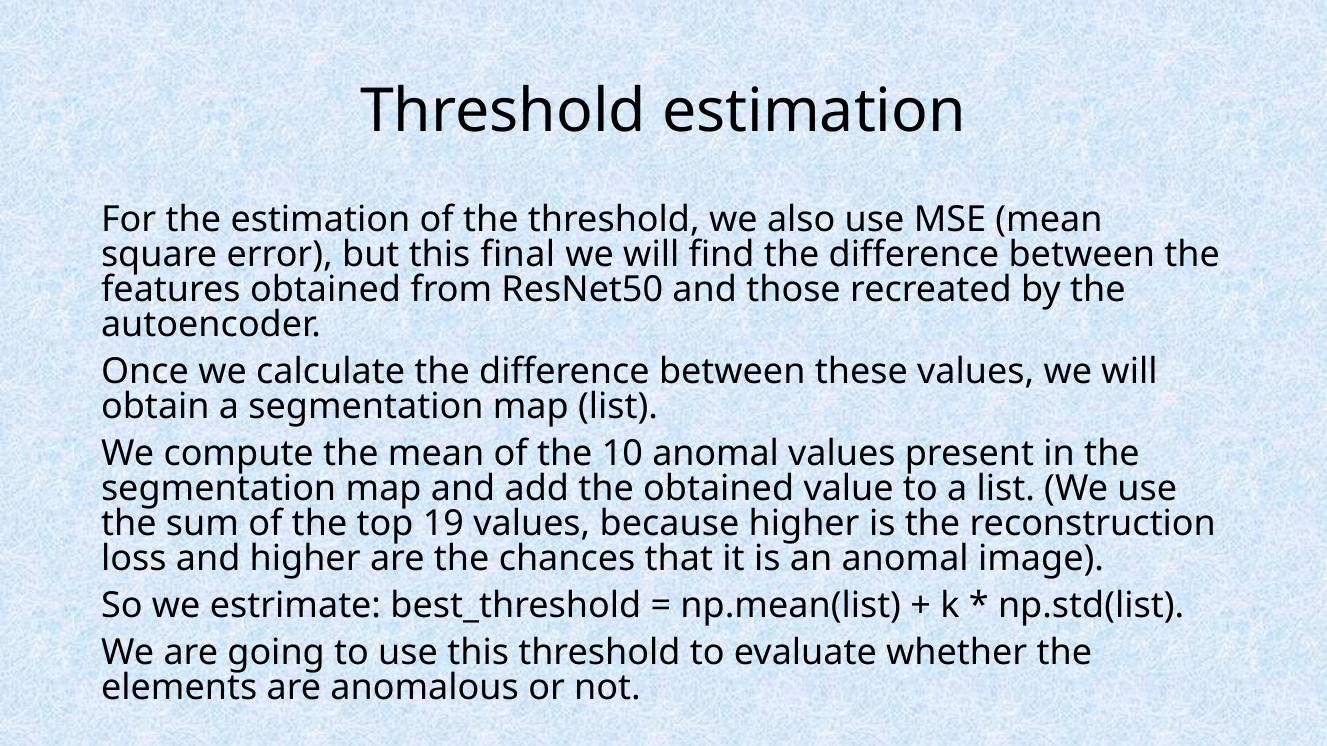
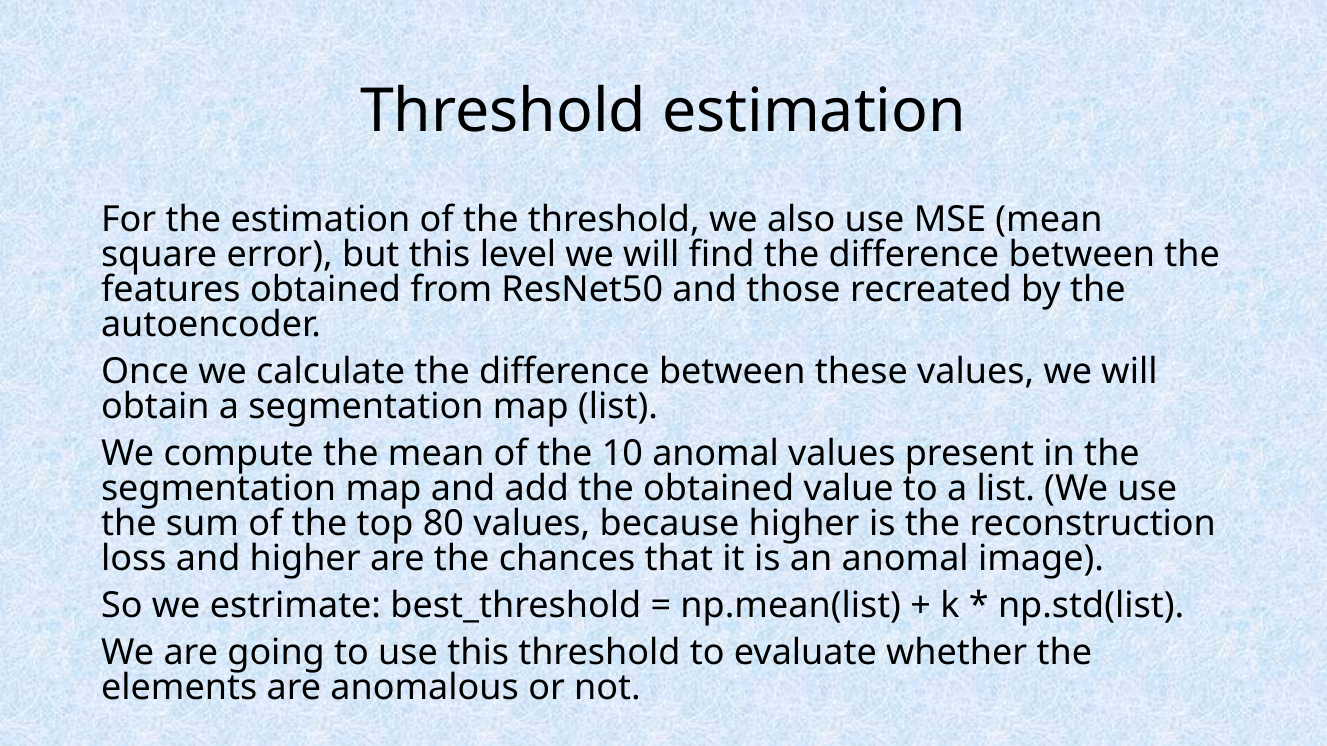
final: final -> level
19: 19 -> 80
